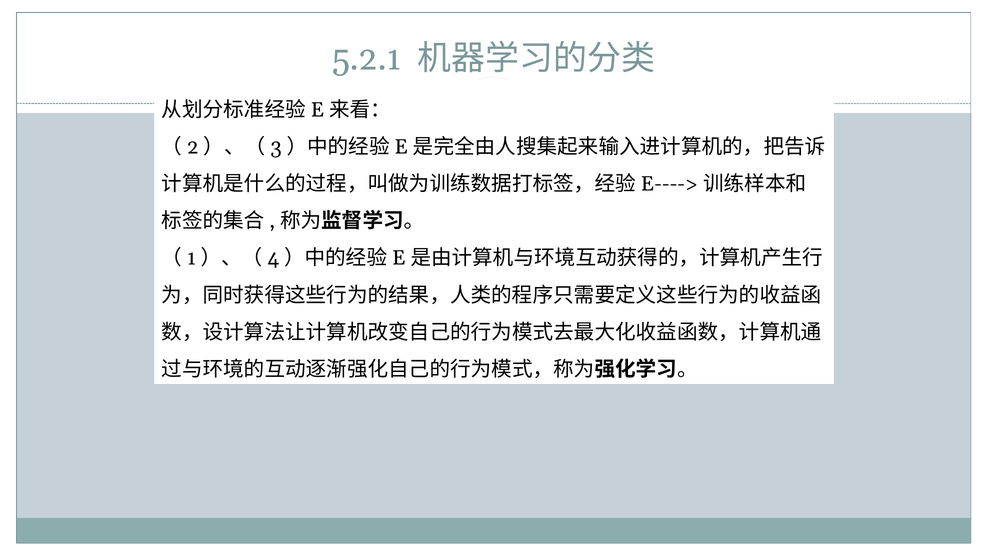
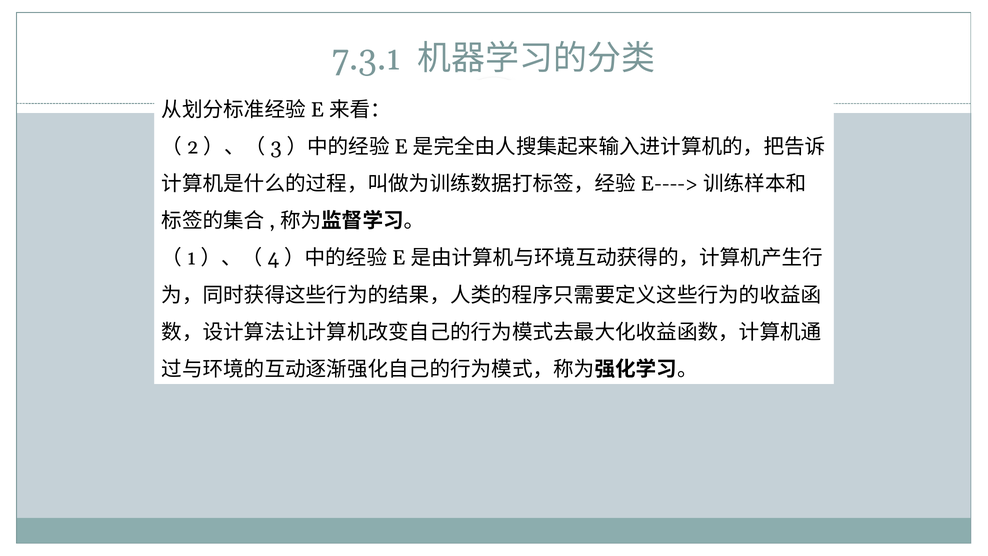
5.2.1: 5.2.1 -> 7.3.1
